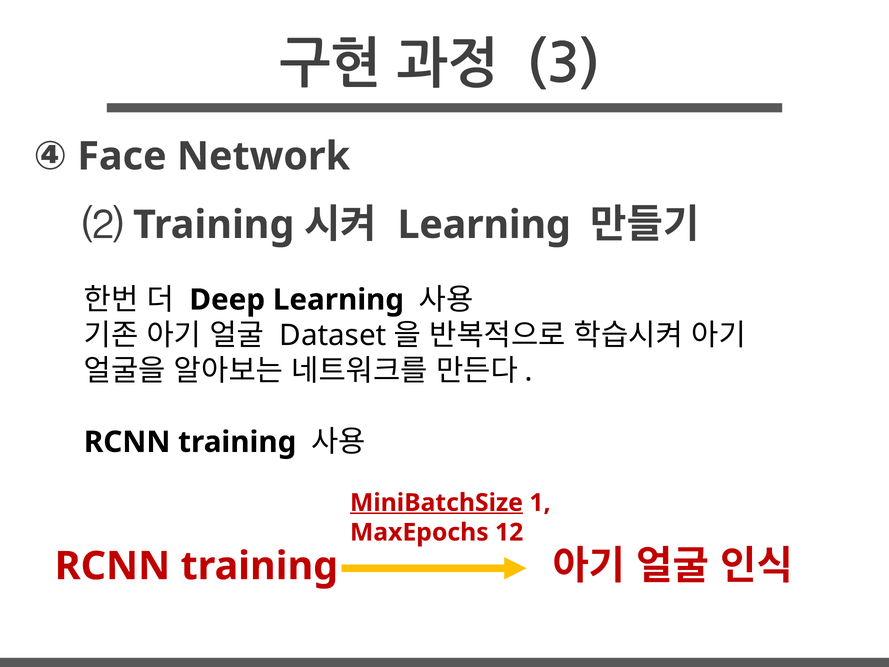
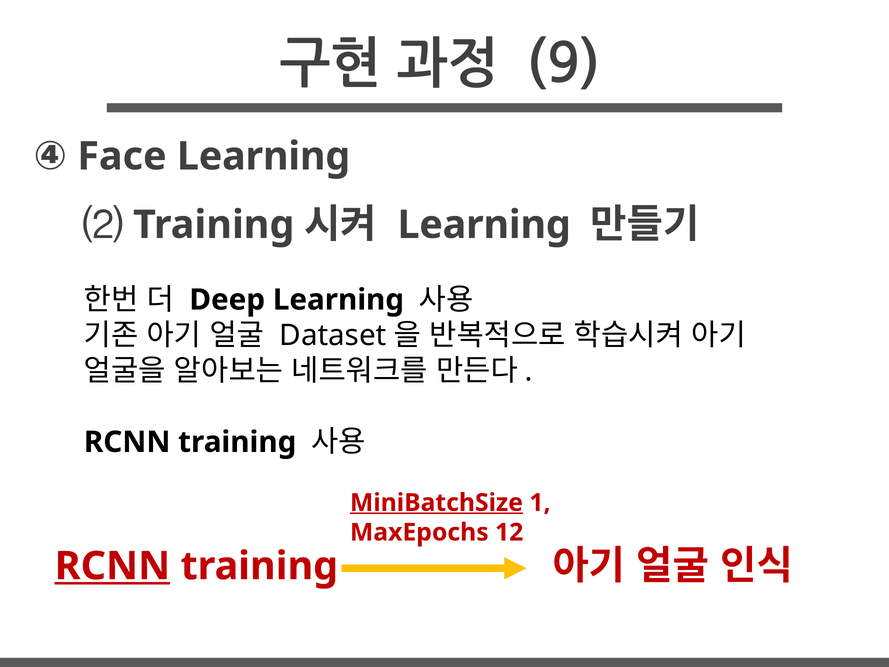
3: 3 -> 9
Face Network: Network -> Learning
RCNN at (112, 566) underline: none -> present
